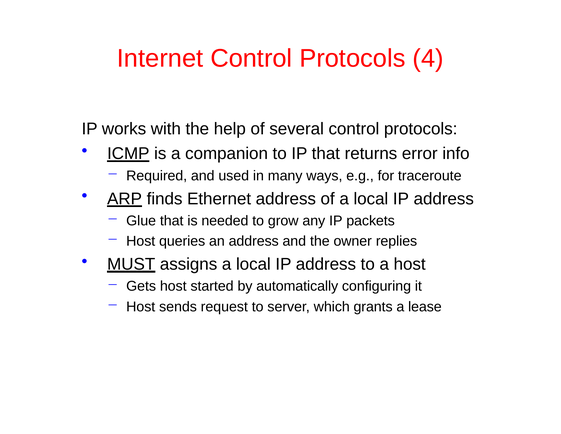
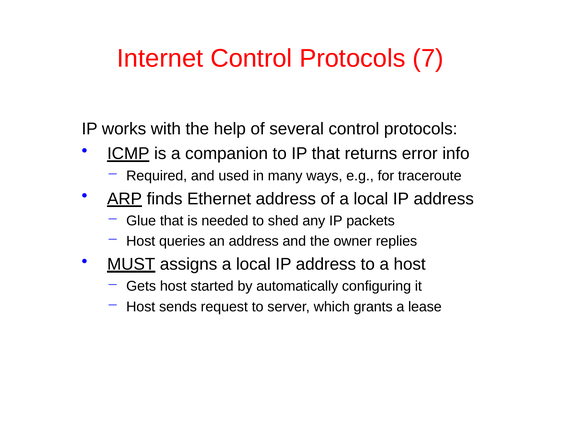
4: 4 -> 7
grow: grow -> shed
